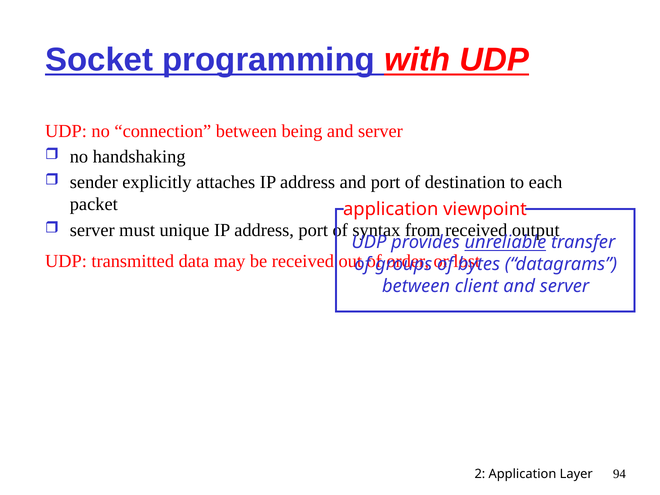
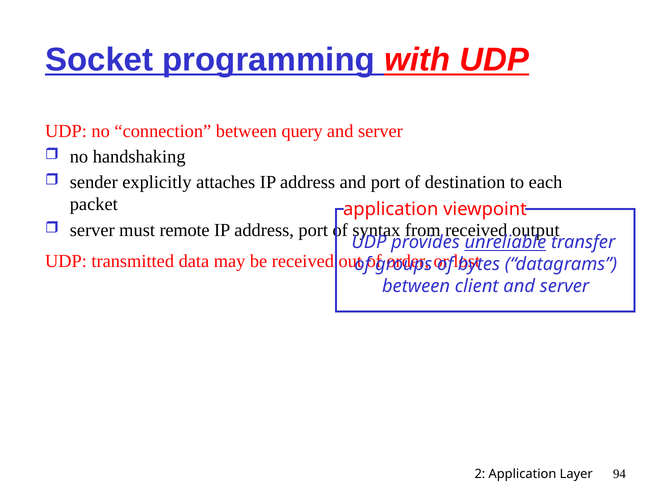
being: being -> query
unique: unique -> remote
